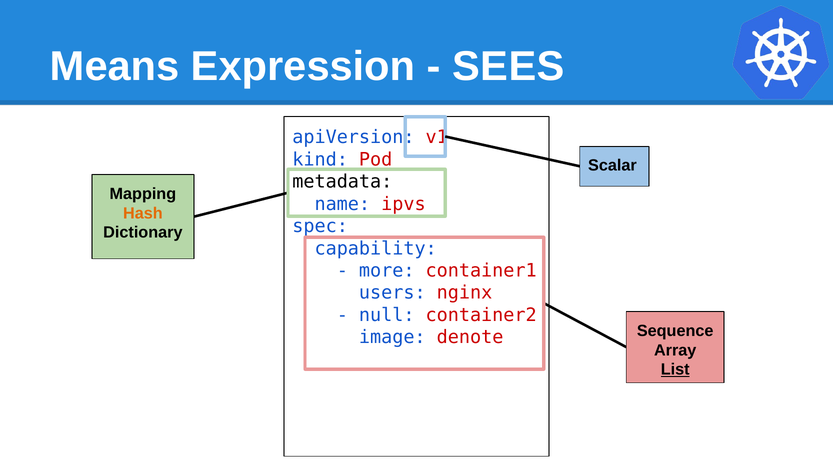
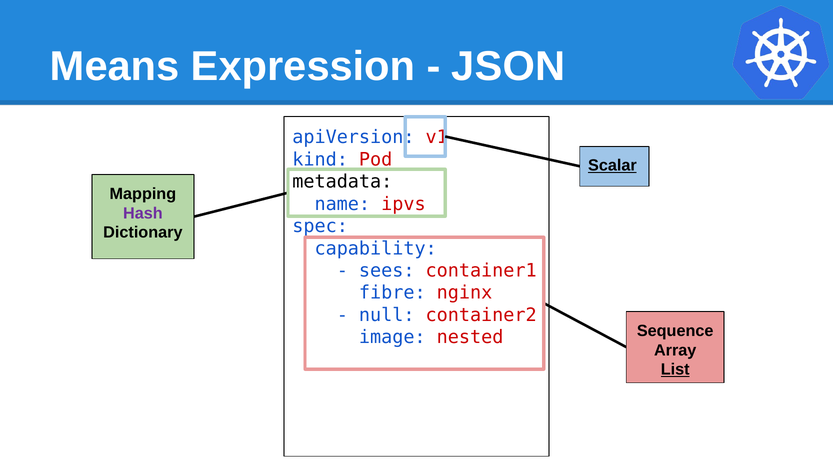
SEES: SEES -> JSON
Scalar underline: none -> present
Hash colour: orange -> purple
more: more -> sees
users: users -> fibre
denote: denote -> nested
